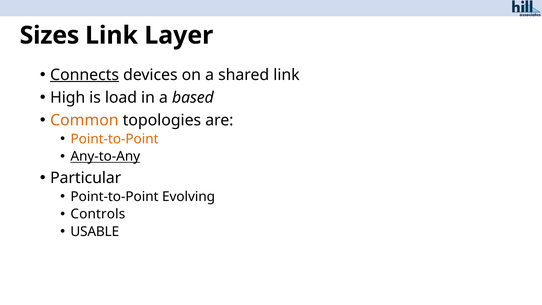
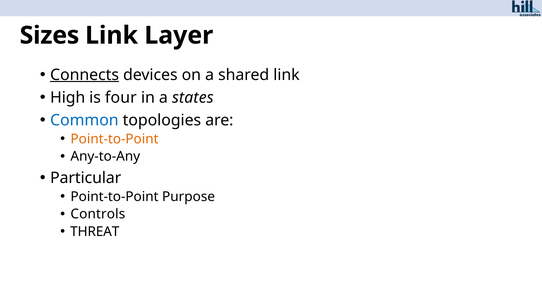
load: load -> four
based: based -> states
Common colour: orange -> blue
Any-to-Any underline: present -> none
Evolving: Evolving -> Purpose
USABLE: USABLE -> THREAT
